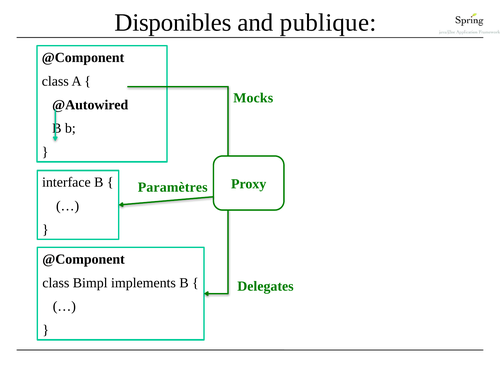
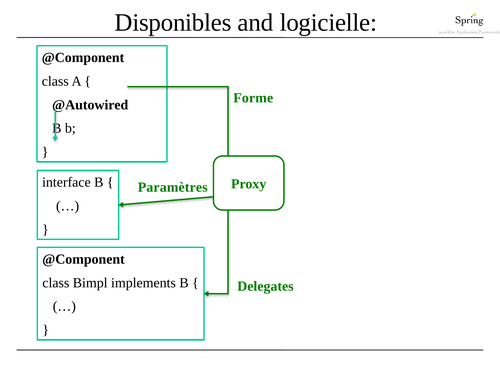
publique: publique -> logicielle
Mocks: Mocks -> Forme
